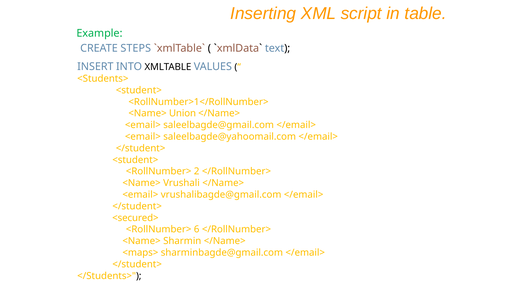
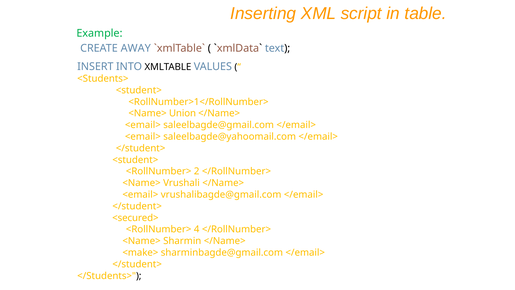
STEPS: STEPS -> AWAY
6: 6 -> 4
<maps>: <maps> -> <make>
